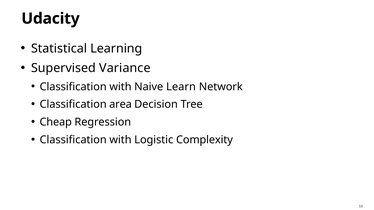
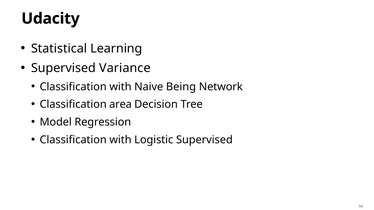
Learn: Learn -> Being
Cheap: Cheap -> Model
Logistic Complexity: Complexity -> Supervised
